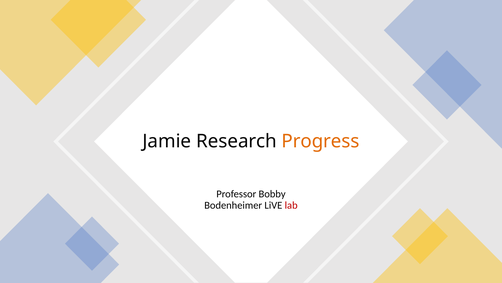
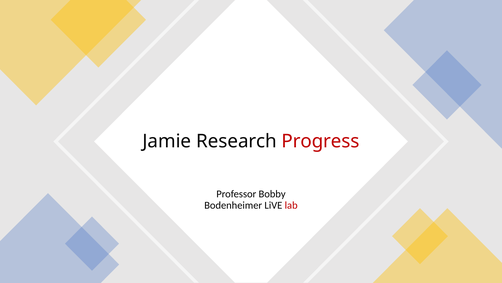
Progress colour: orange -> red
